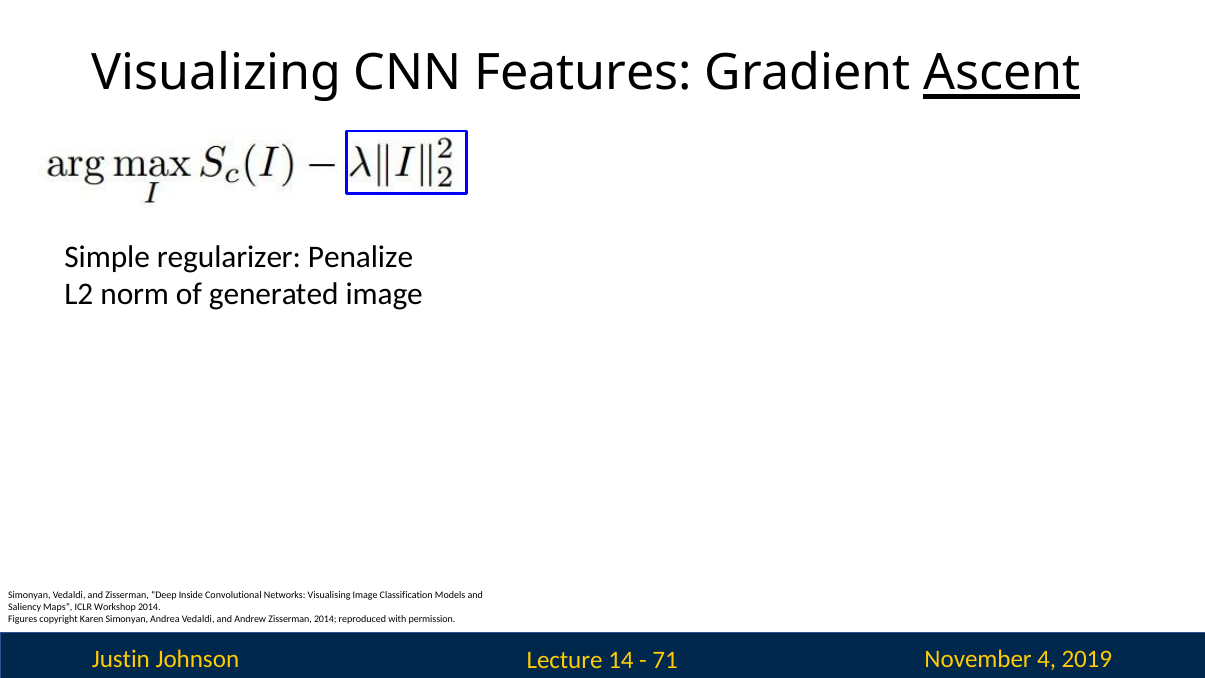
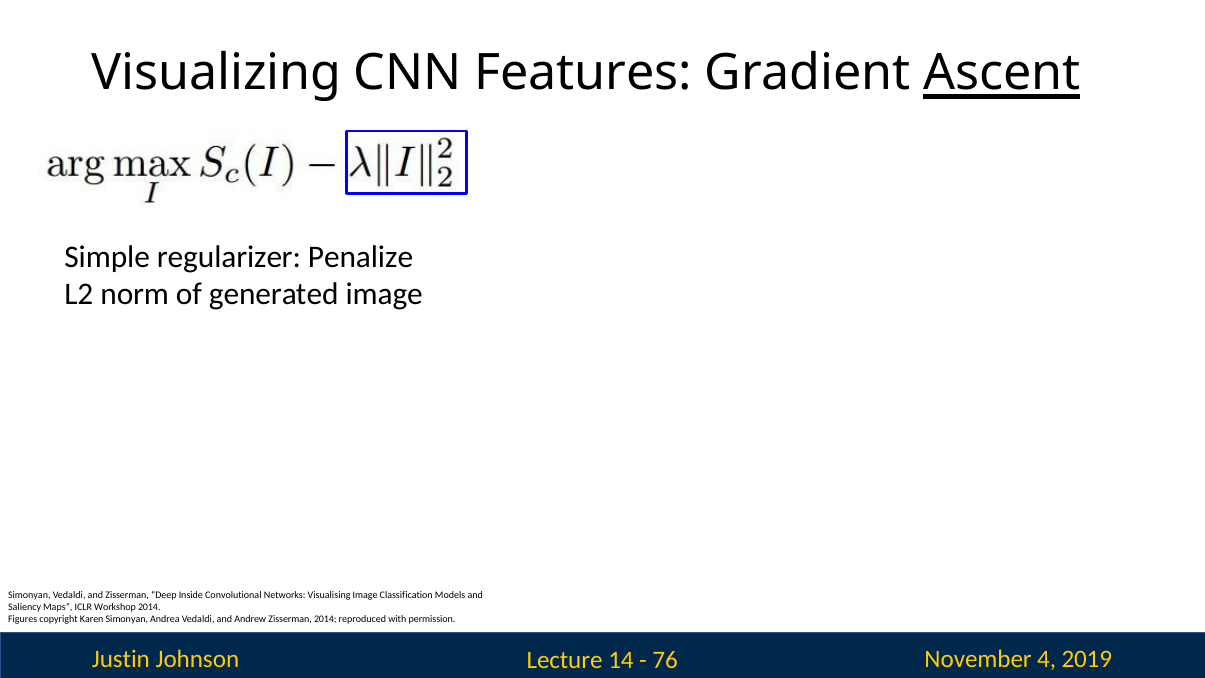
71: 71 -> 76
